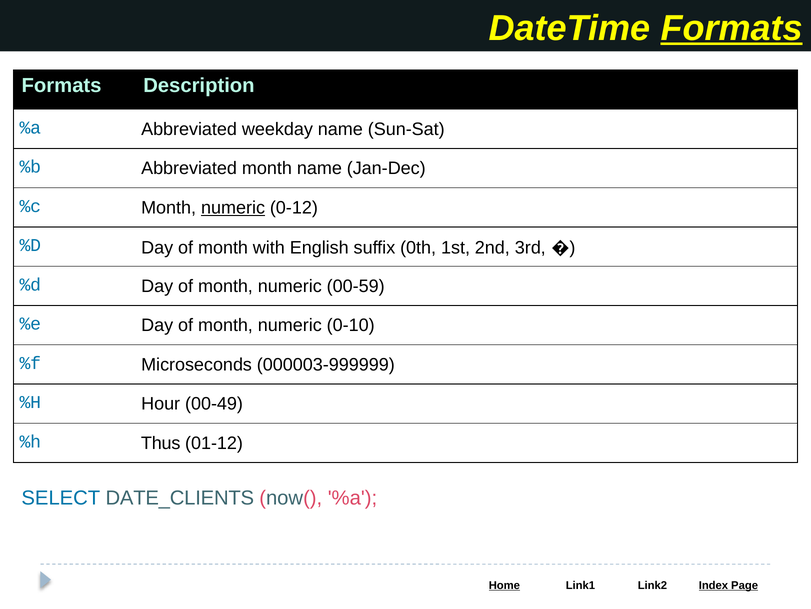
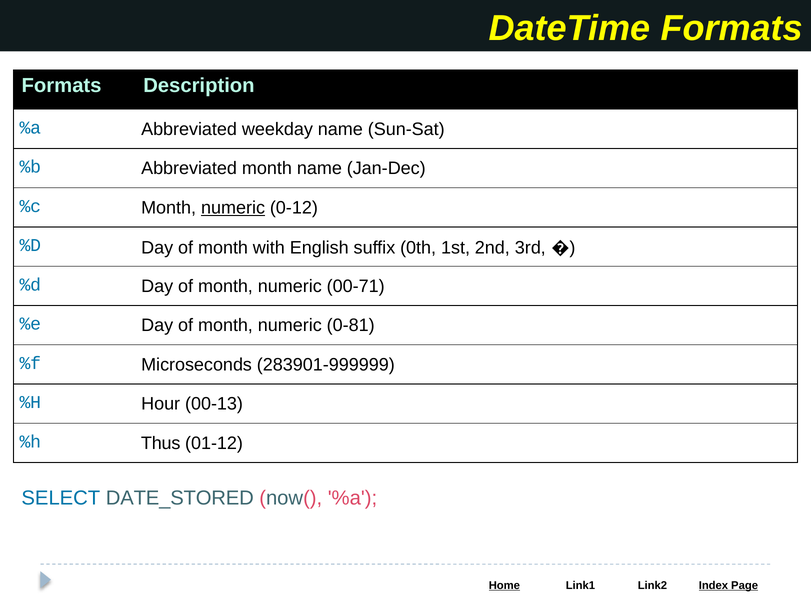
Formats at (732, 28) underline: present -> none
00-59: 00-59 -> 00-71
0-10: 0-10 -> 0-81
000003-999999: 000003-999999 -> 283901-999999
00-49: 00-49 -> 00-13
DATE_CLIENTS: DATE_CLIENTS -> DATE_STORED
